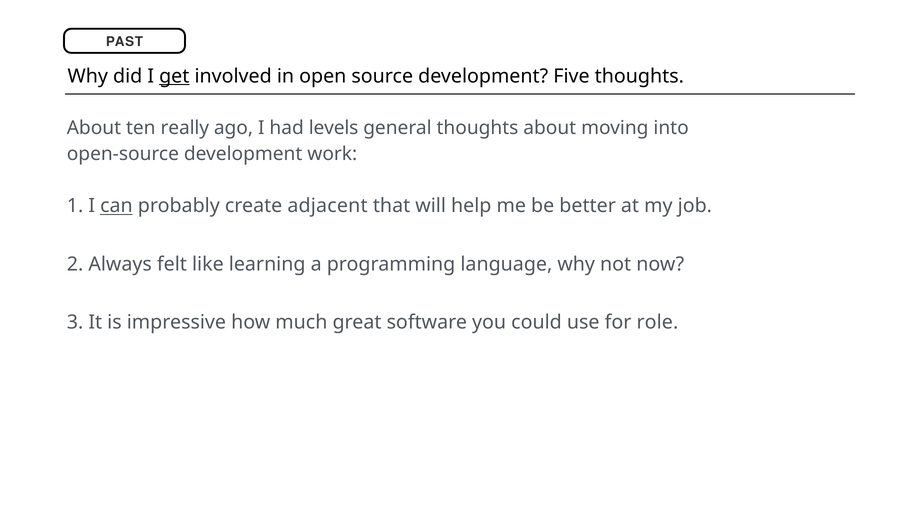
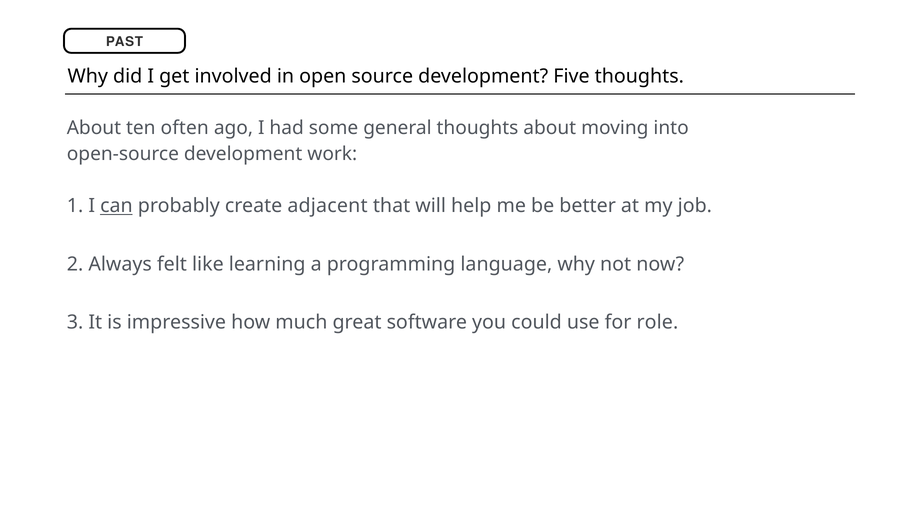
get underline: present -> none
really: really -> often
levels: levels -> some
